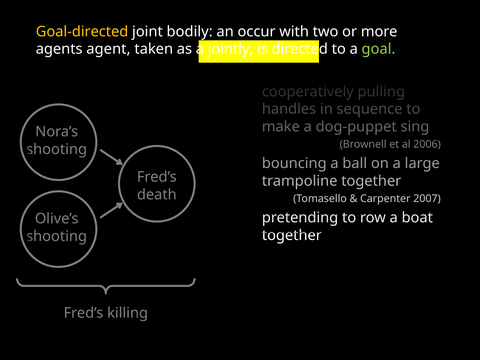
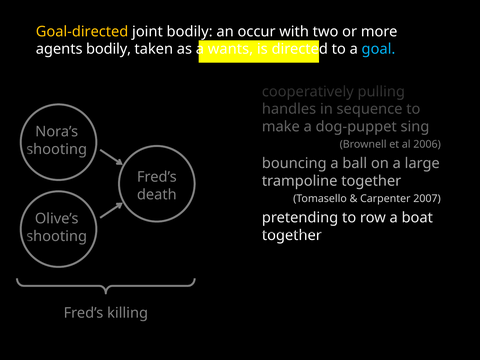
agents agent: agent -> bodily
jointly: jointly -> wants
goal colour: light green -> light blue
